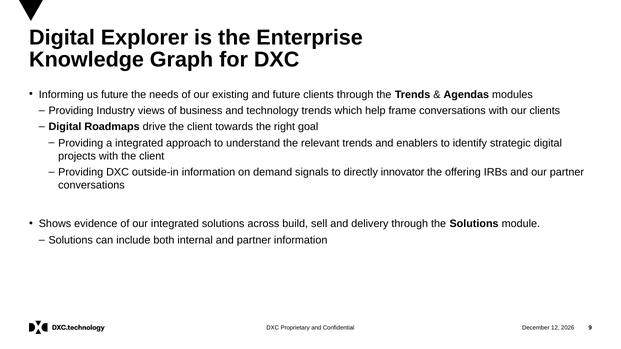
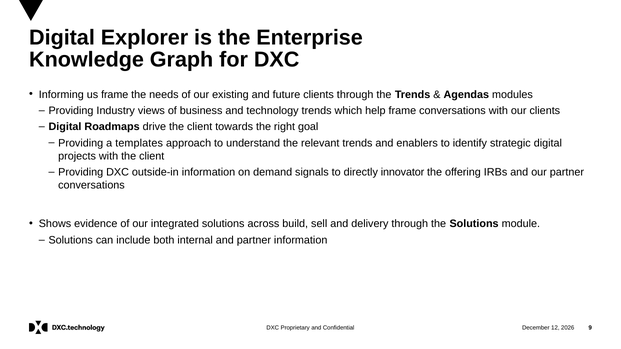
us future: future -> frame
a integrated: integrated -> templates
